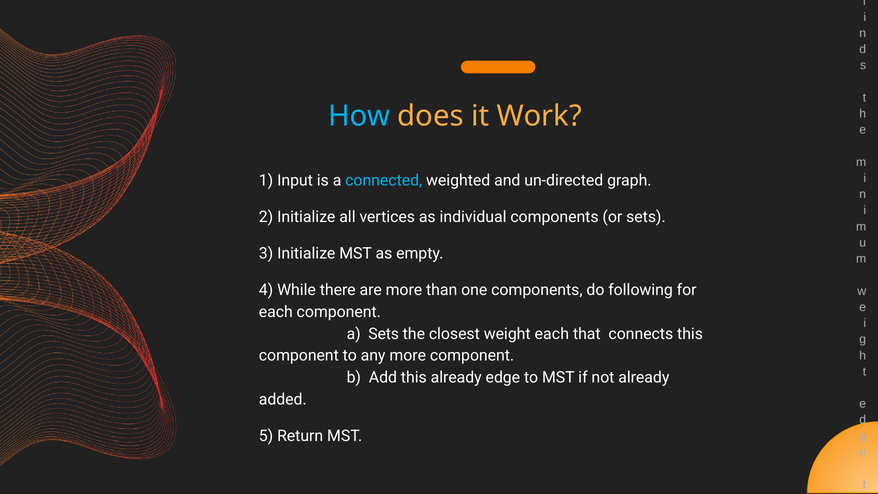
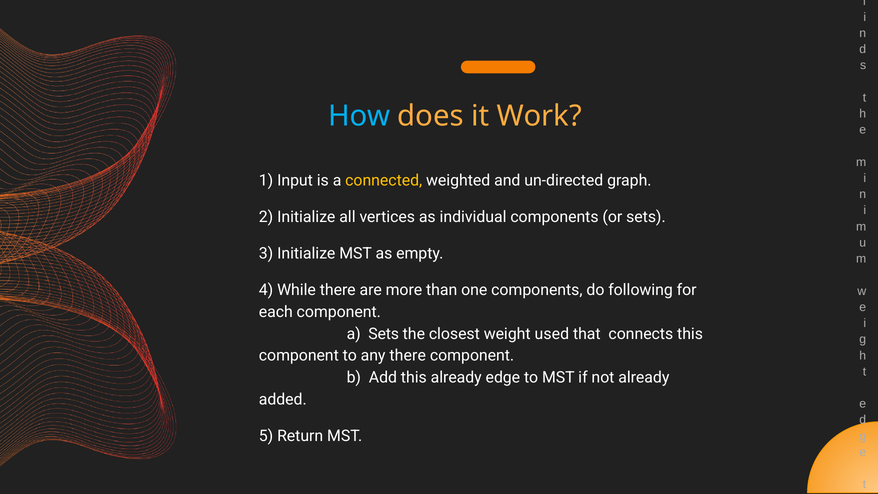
connected colour: light blue -> yellow
weight each: each -> used
any more: more -> there
